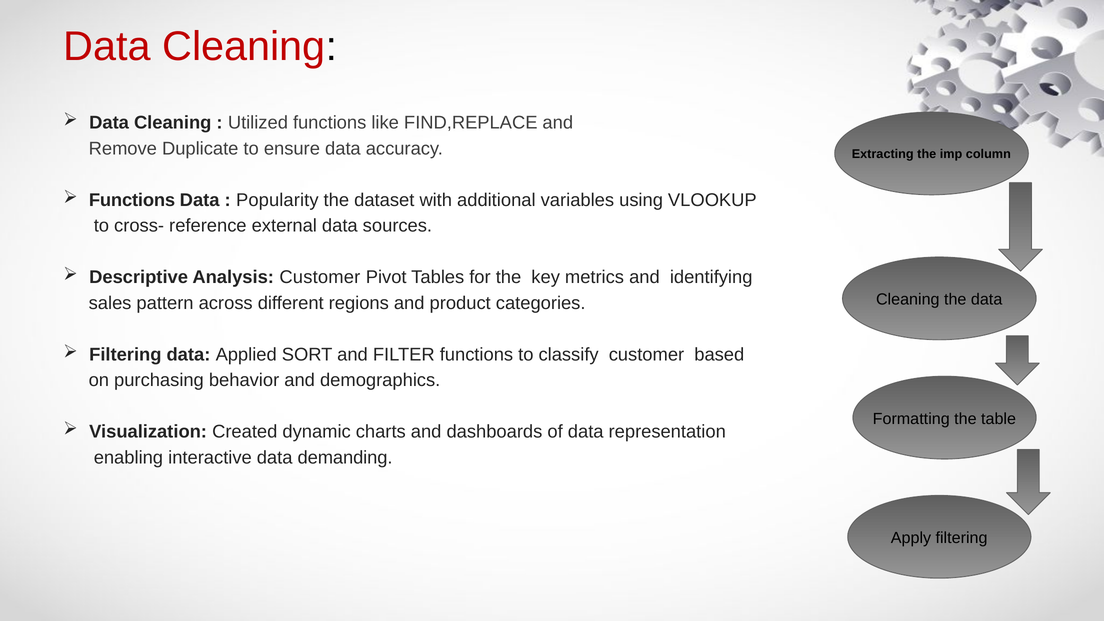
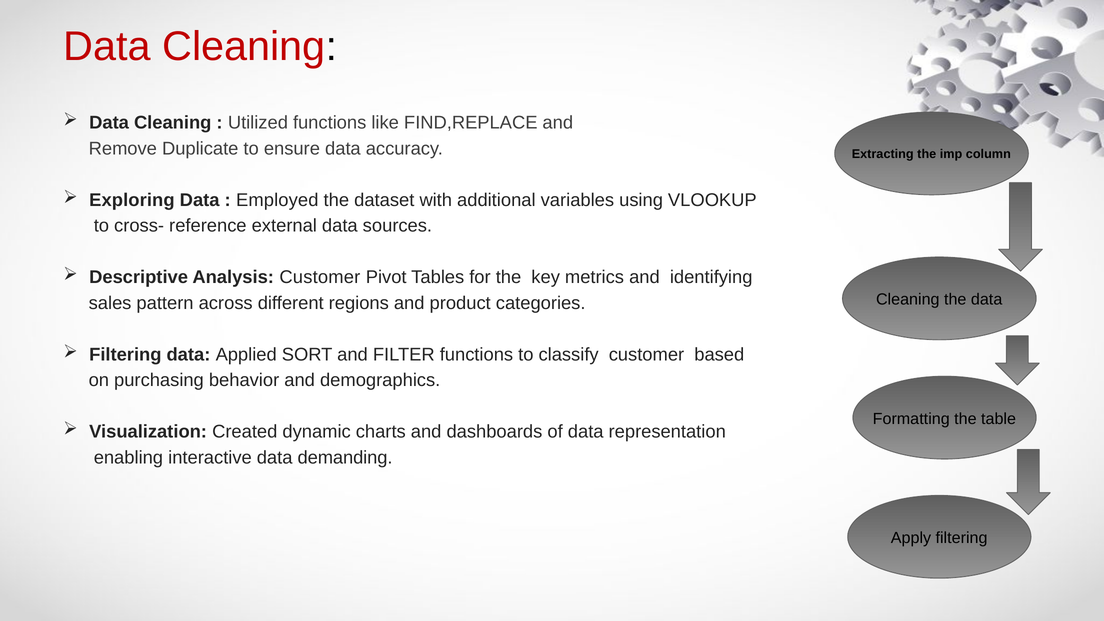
Functions at (132, 200): Functions -> Exploring
Popularity: Popularity -> Employed
